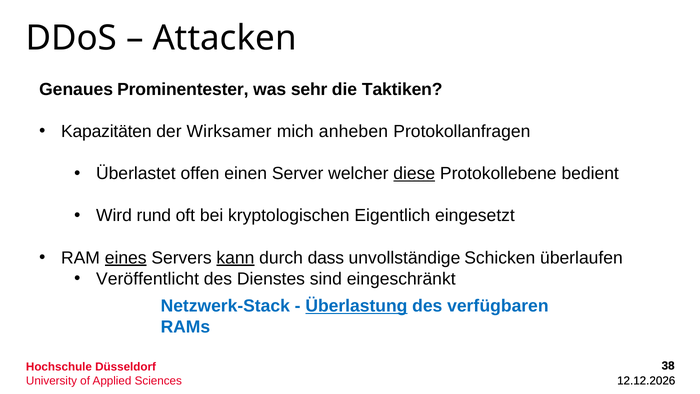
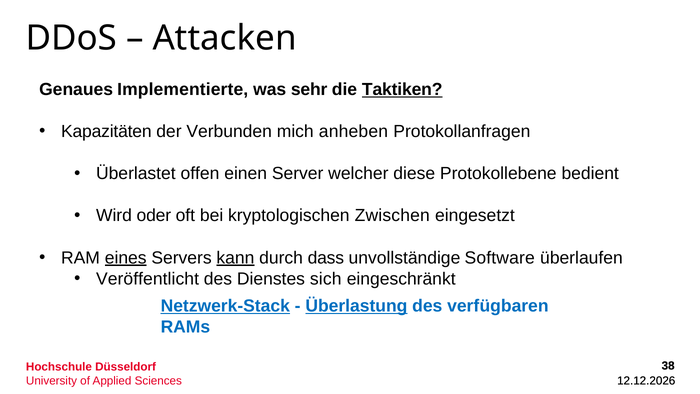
Prominentester: Prominentester -> Implementierte
Taktiken underline: none -> present
Wirksamer: Wirksamer -> Verbunden
diese underline: present -> none
rund: rund -> oder
Eigentlich: Eigentlich -> Zwischen
Schicken: Schicken -> Software
sind: sind -> sich
Netzwerk-Stack underline: none -> present
